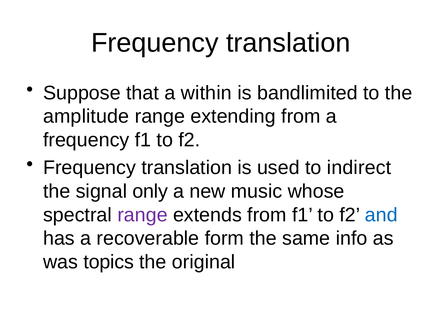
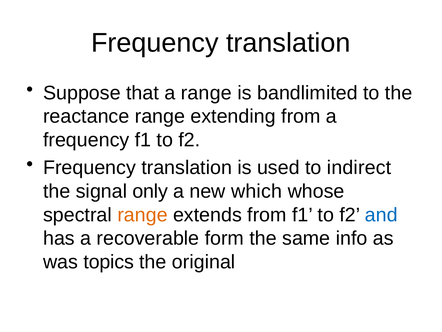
a within: within -> range
amplitude: amplitude -> reactance
music: music -> which
range at (142, 215) colour: purple -> orange
